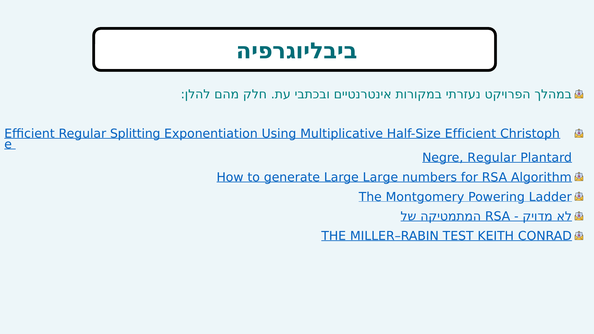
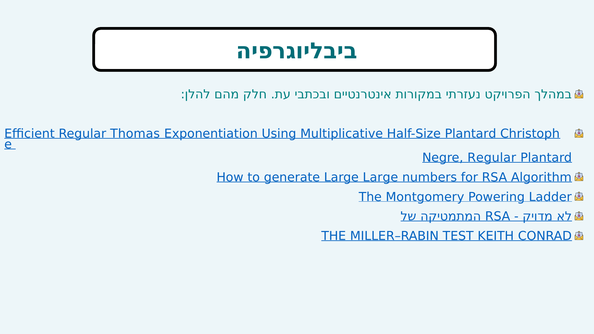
Splitting: Splitting -> Thomas
Half-Size Efficient: Efficient -> Plantard
